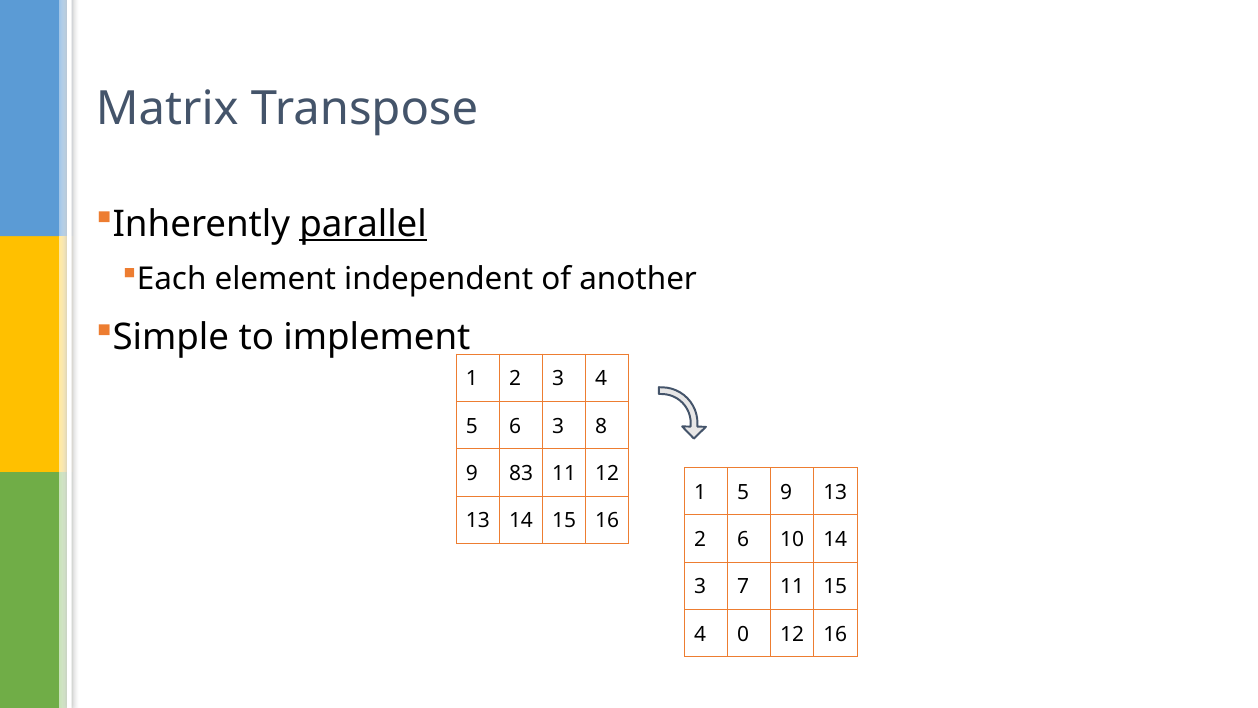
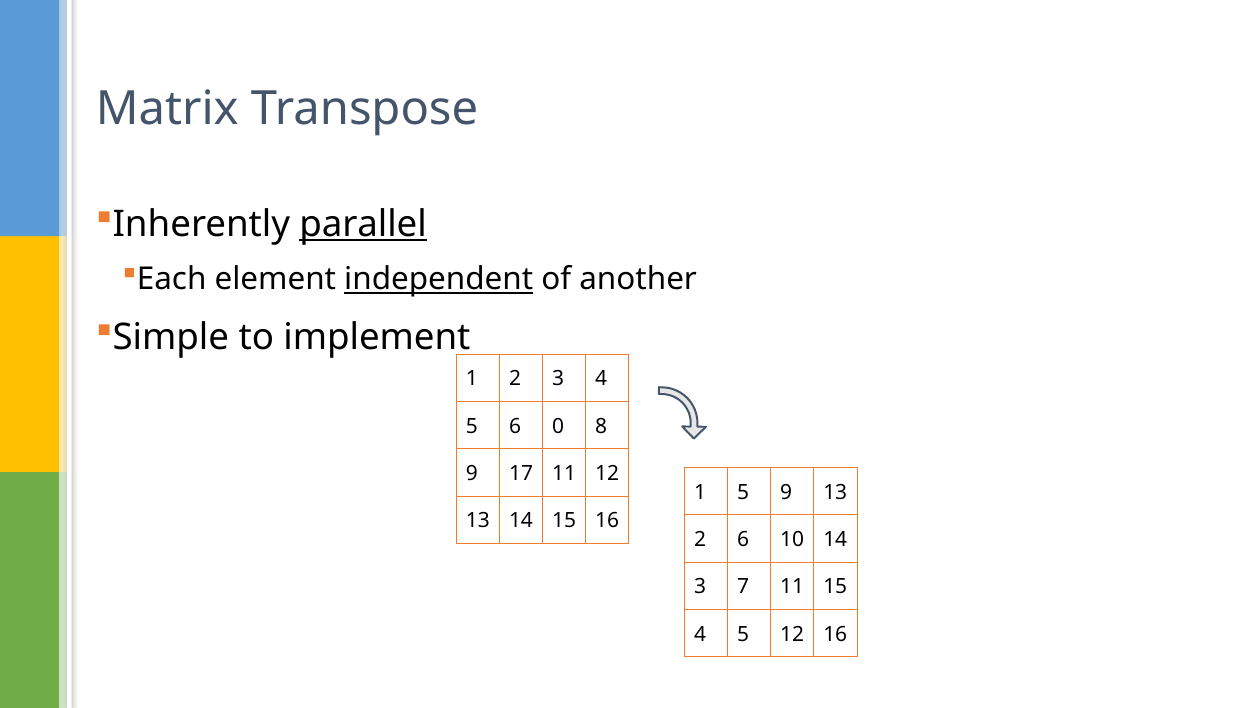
independent underline: none -> present
6 3: 3 -> 0
83: 83 -> 17
0 at (743, 634): 0 -> 5
